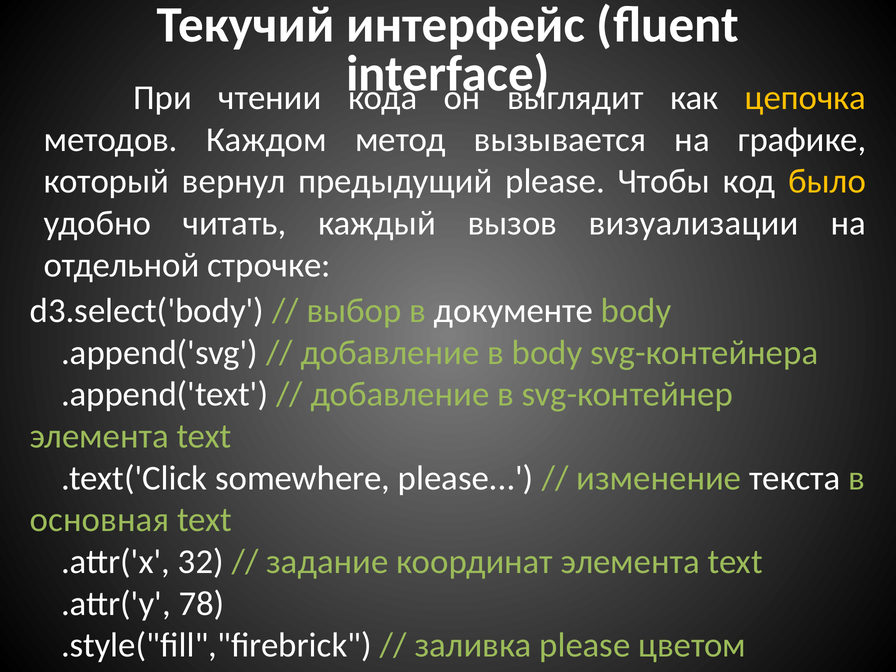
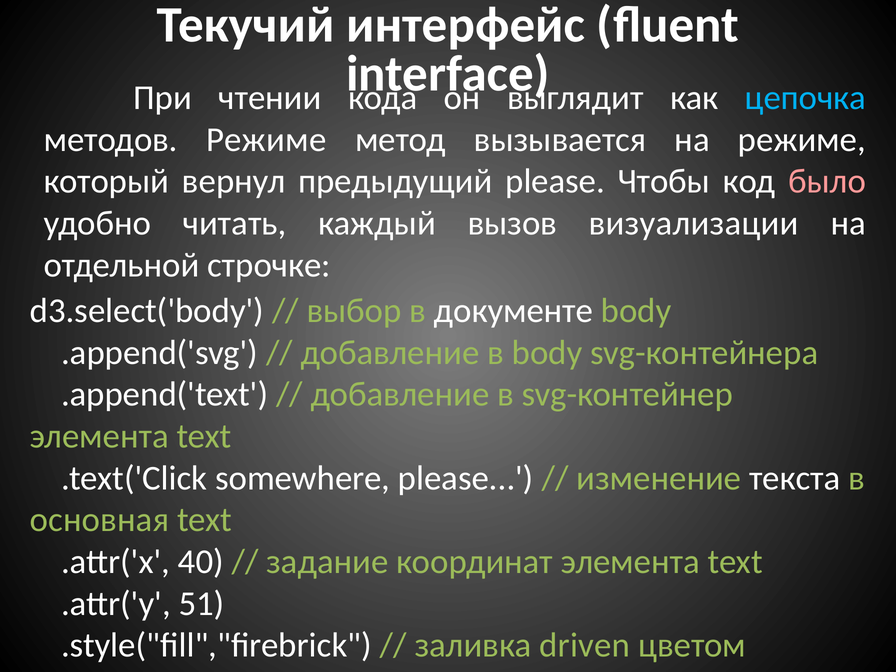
цепочка colour: yellow -> light blue
методов Каждом: Каждом -> Режиме
на графике: графике -> режиме
было colour: yellow -> pink
32: 32 -> 40
78: 78 -> 51
заливка please: please -> driven
